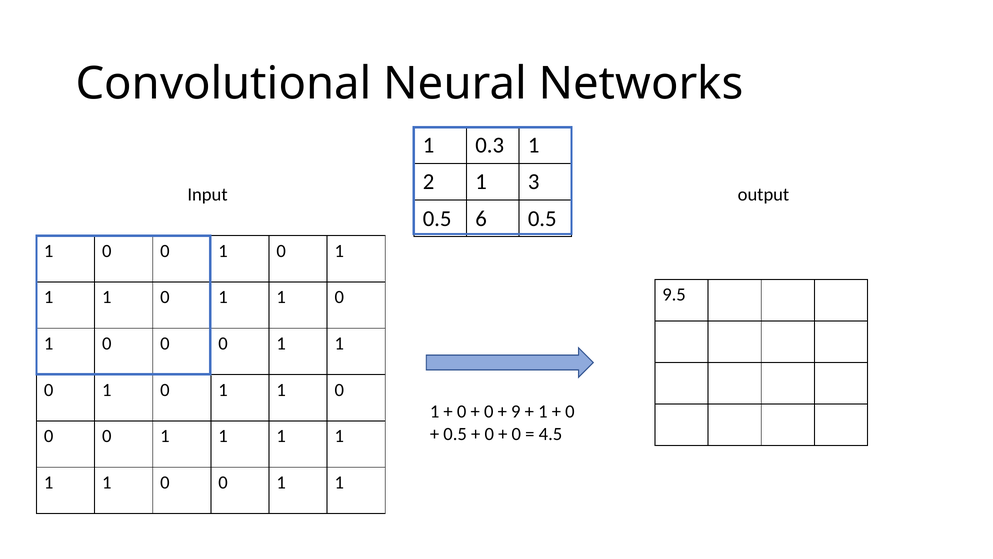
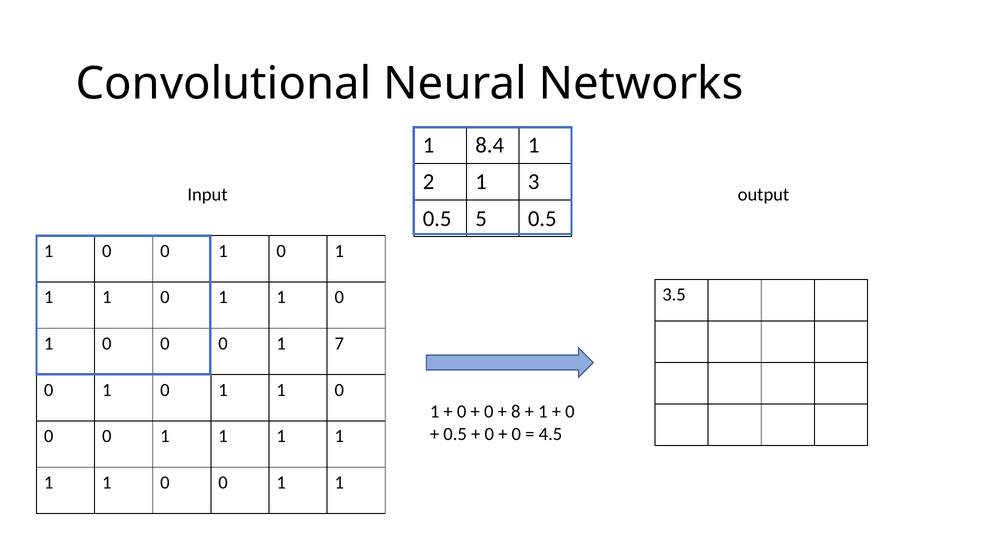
0.3: 0.3 -> 8.4
6: 6 -> 5
9.5: 9.5 -> 3.5
1 at (339, 343): 1 -> 7
9: 9 -> 8
